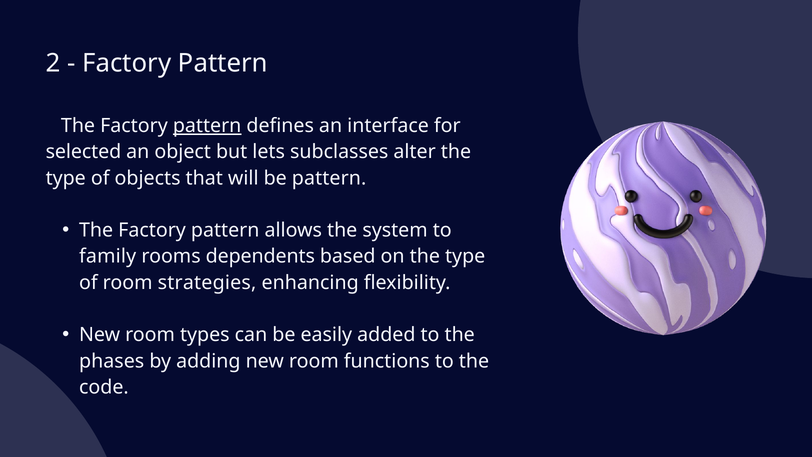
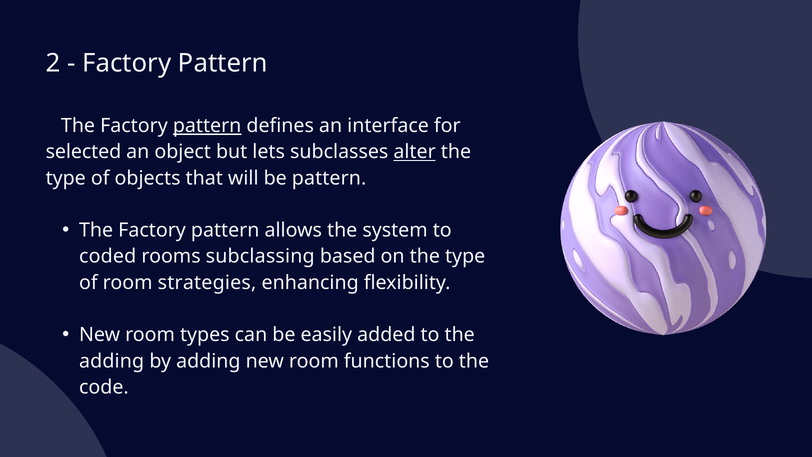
alter underline: none -> present
family: family -> coded
dependents: dependents -> subclassing
phases at (112, 361): phases -> adding
